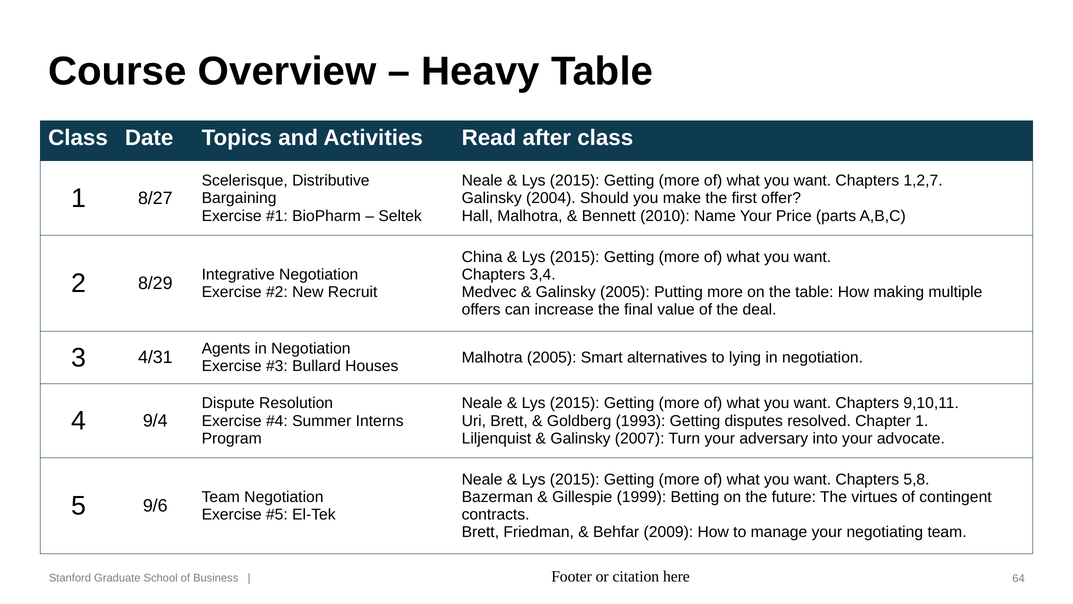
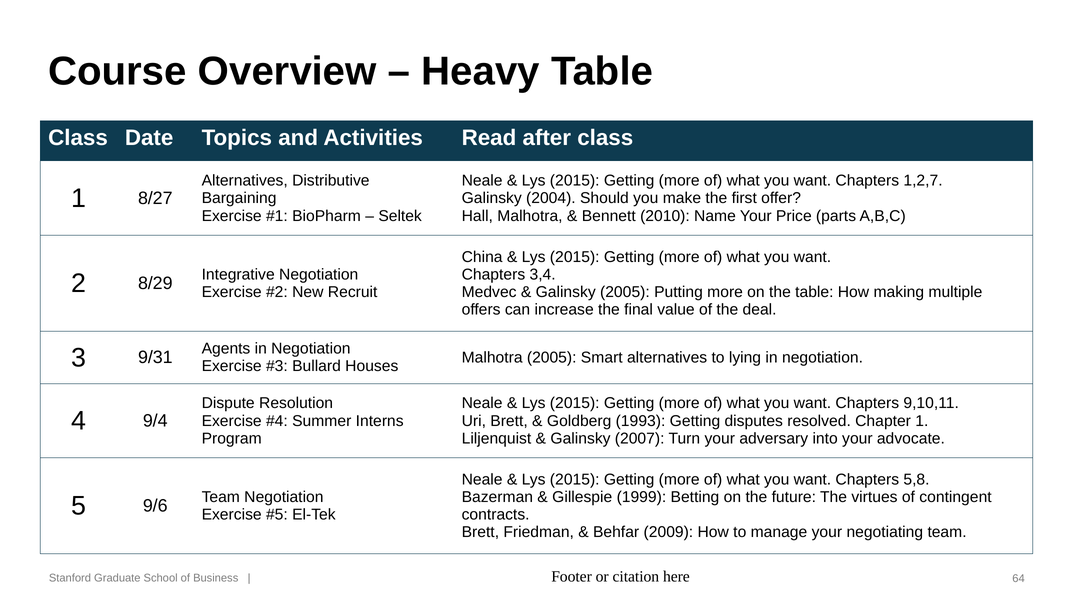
Scelerisque at (245, 181): Scelerisque -> Alternatives
4/31: 4/31 -> 9/31
